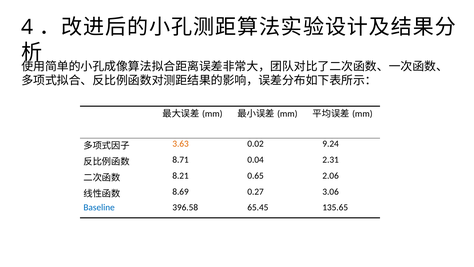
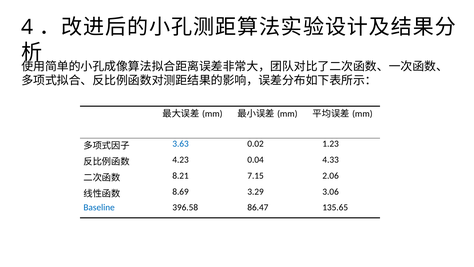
3.63 colour: orange -> blue
9.24: 9.24 -> 1.23
8.71: 8.71 -> 4.23
2.31: 2.31 -> 4.33
0.65: 0.65 -> 7.15
0.27: 0.27 -> 3.29
65.45: 65.45 -> 86.47
